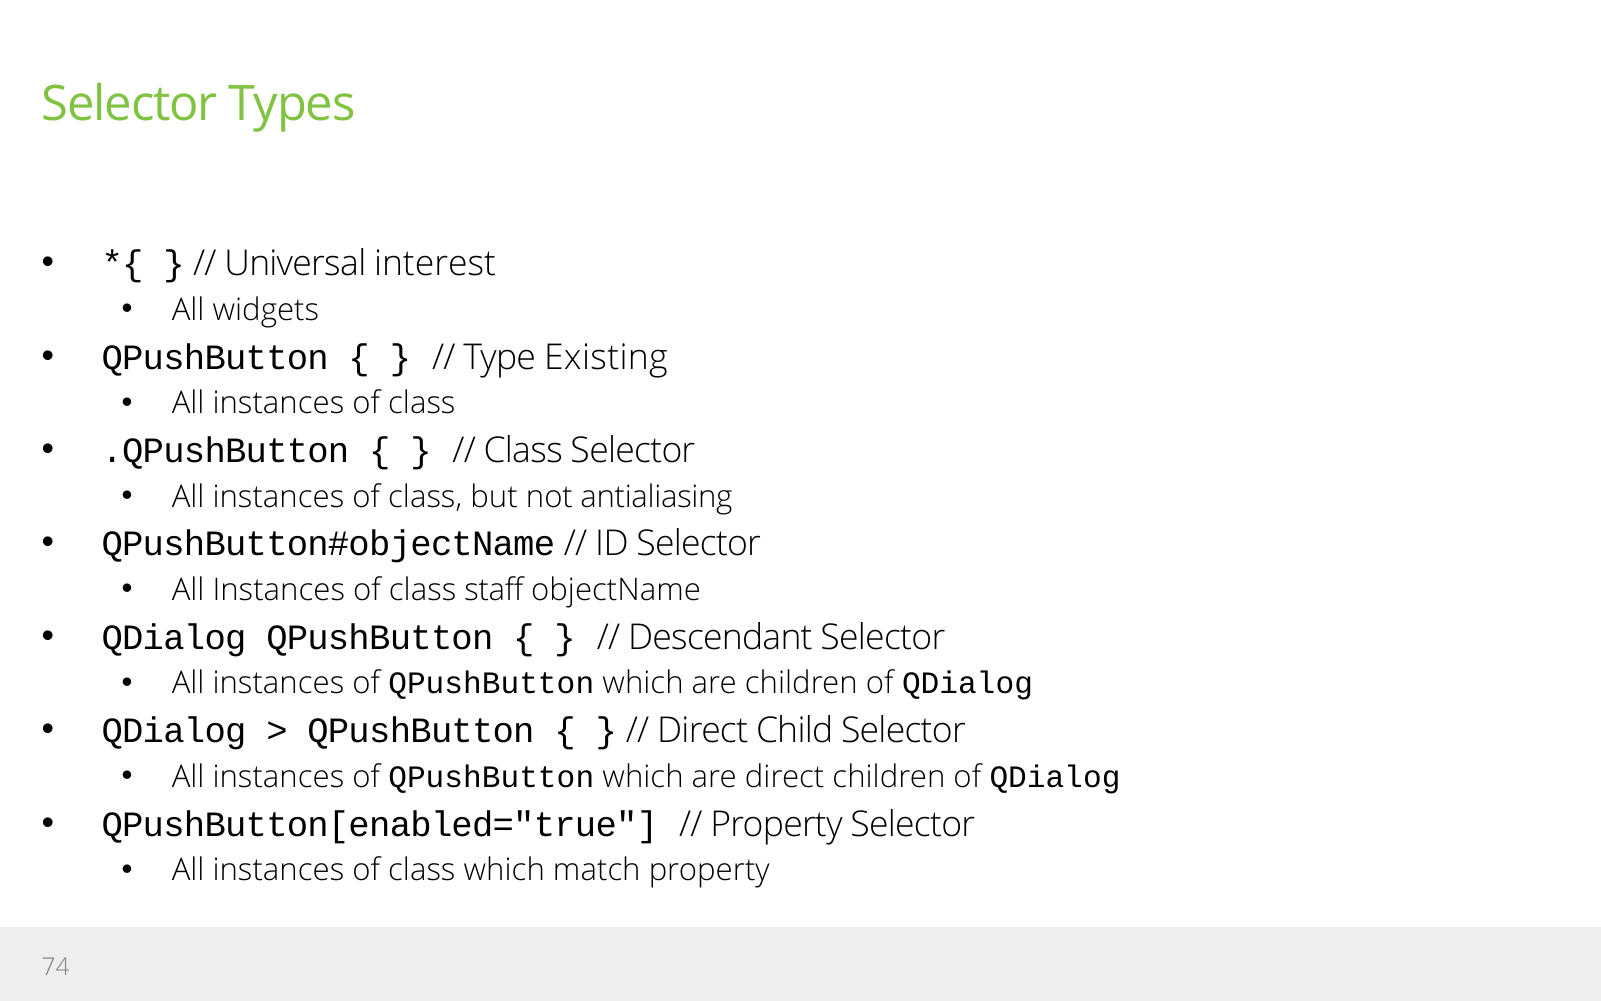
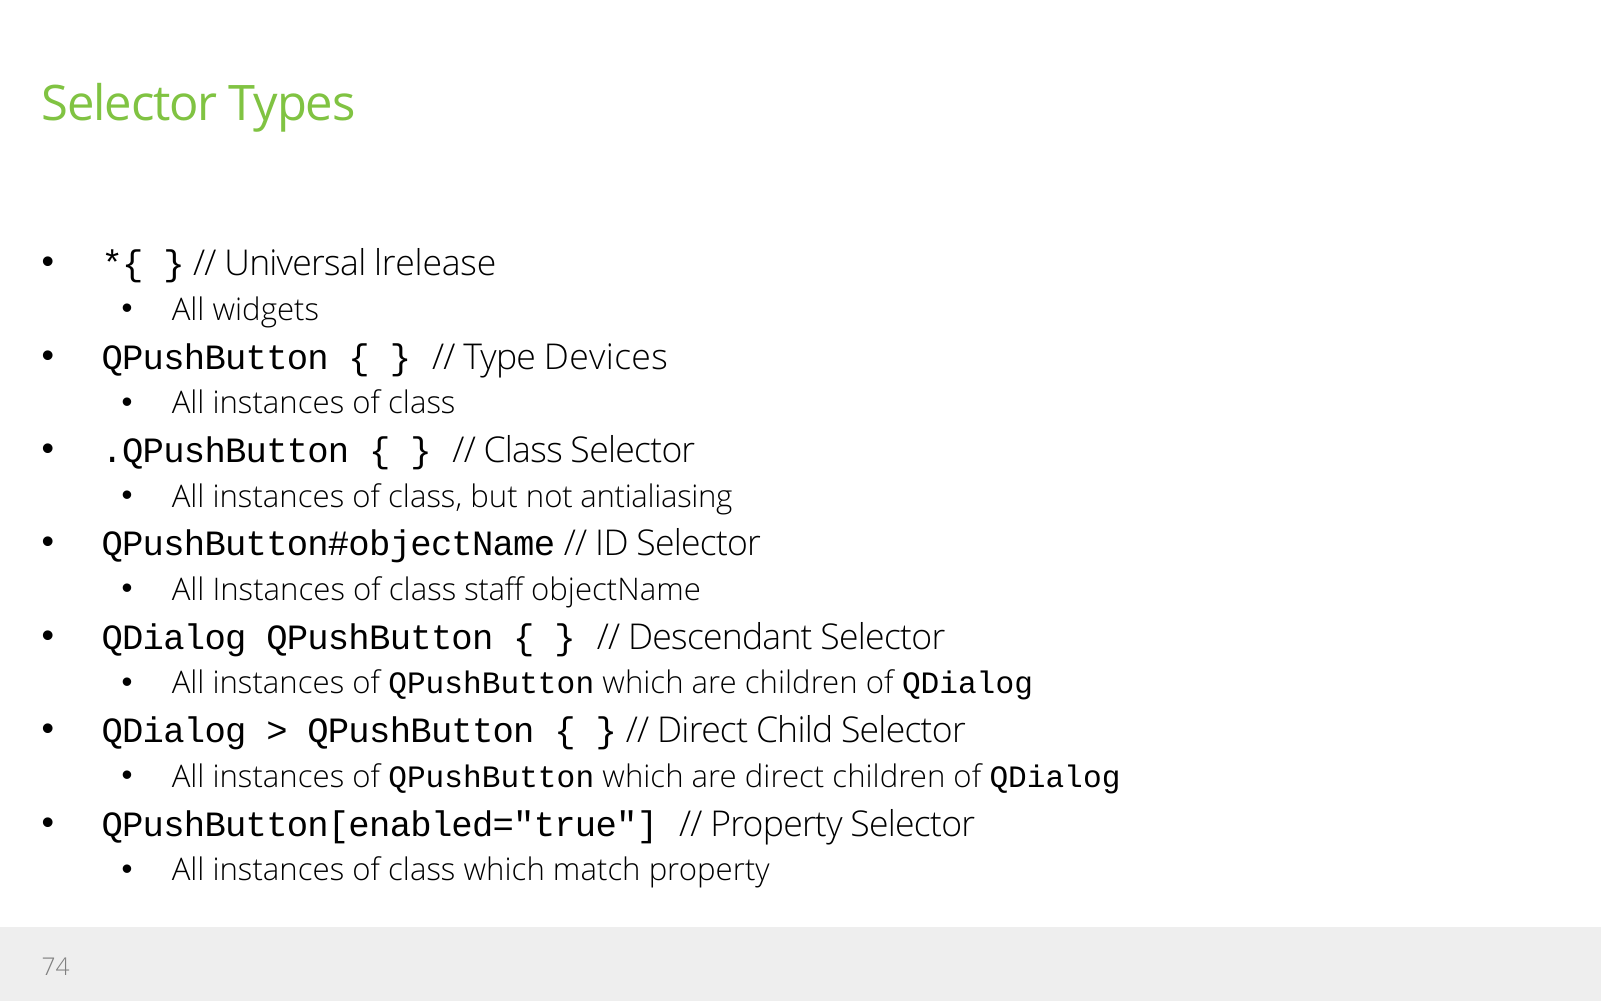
interest: interest -> lrelease
Existing: Existing -> Devices
